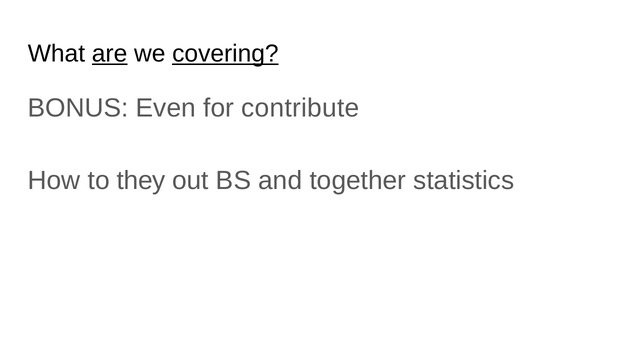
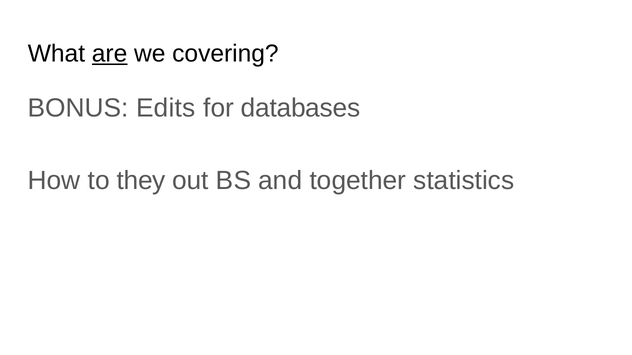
covering underline: present -> none
Even: Even -> Edits
contribute: contribute -> databases
